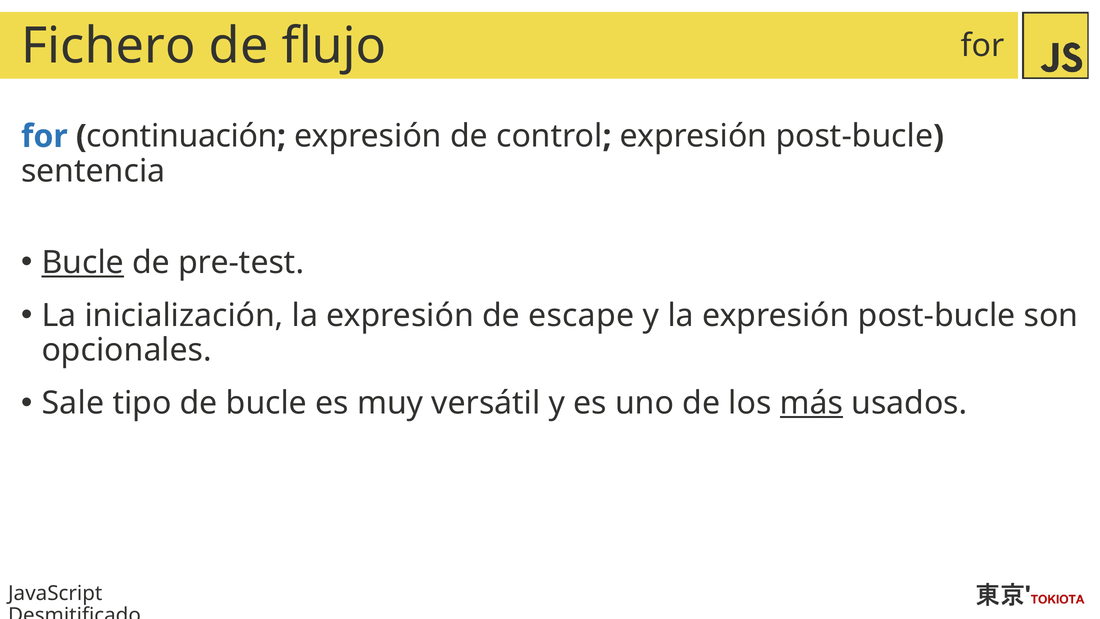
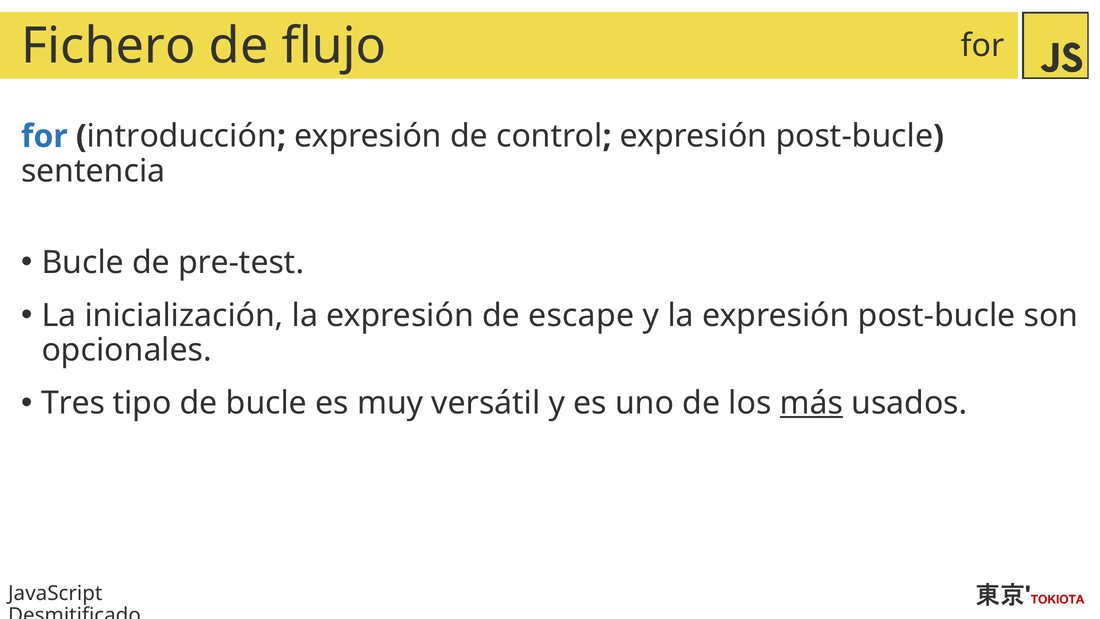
continuación: continuación -> introducción
Bucle at (83, 263) underline: present -> none
Sale: Sale -> Tres
